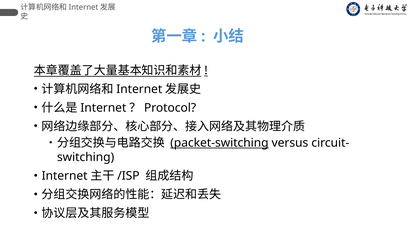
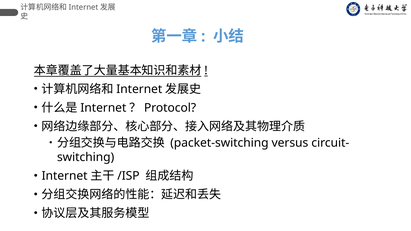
packet-switching underline: present -> none
